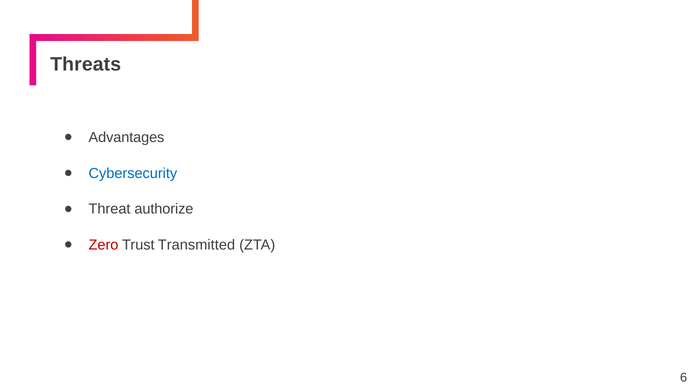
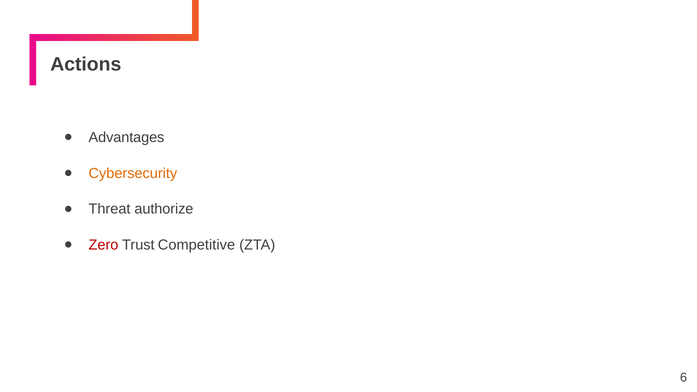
Threats: Threats -> Actions
Cybersecurity colour: blue -> orange
Transmitted: Transmitted -> Competitive
